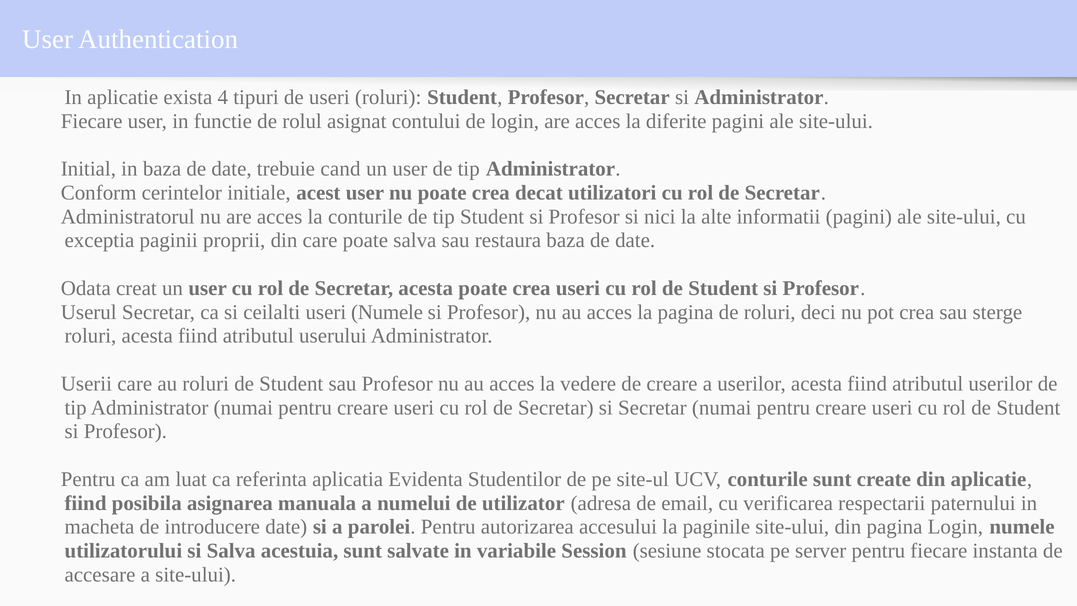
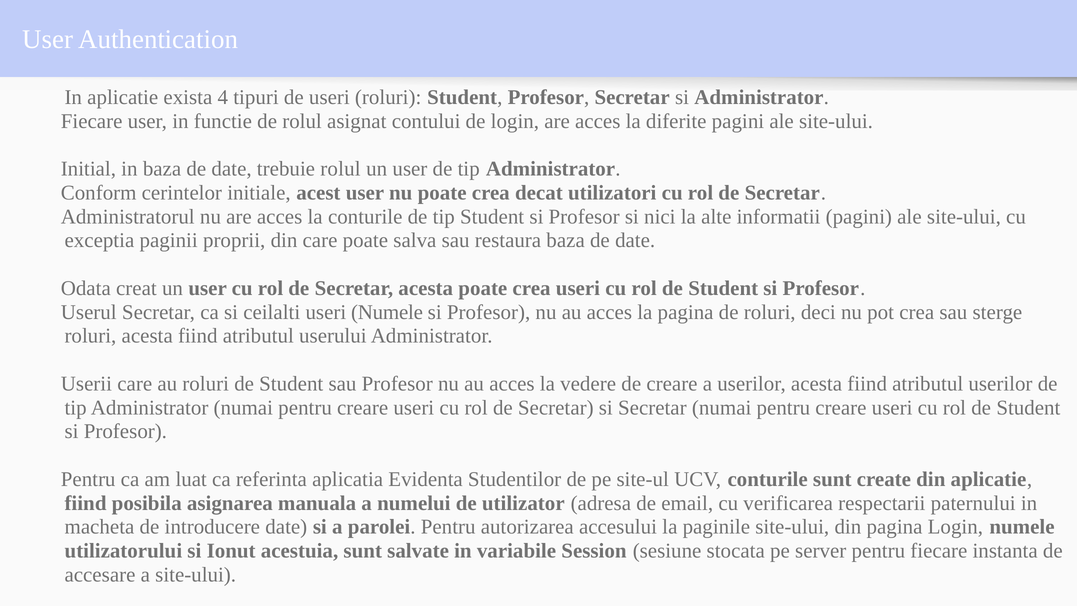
trebuie cand: cand -> rolul
si Salva: Salva -> Ionut
